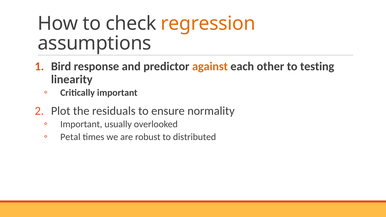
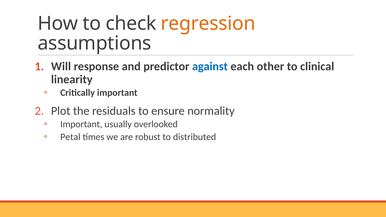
Bird: Bird -> Will
against colour: orange -> blue
testing: testing -> clinical
